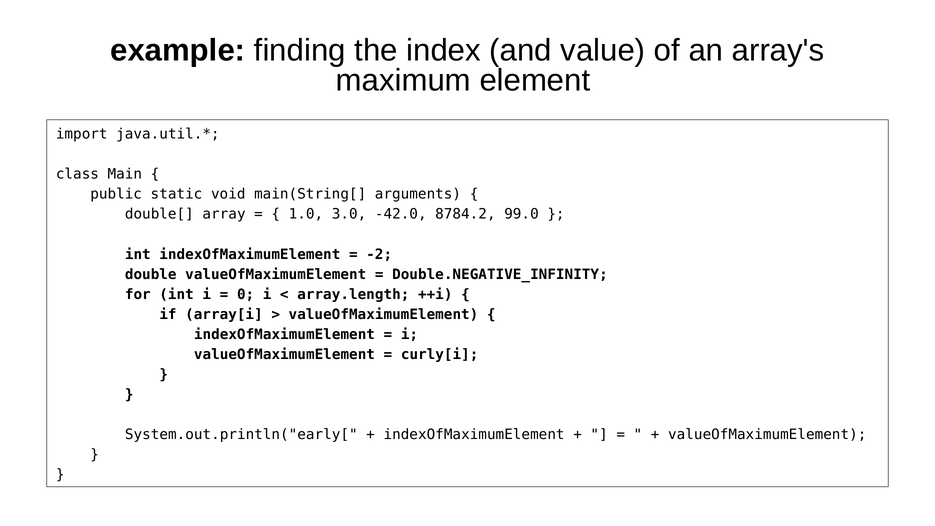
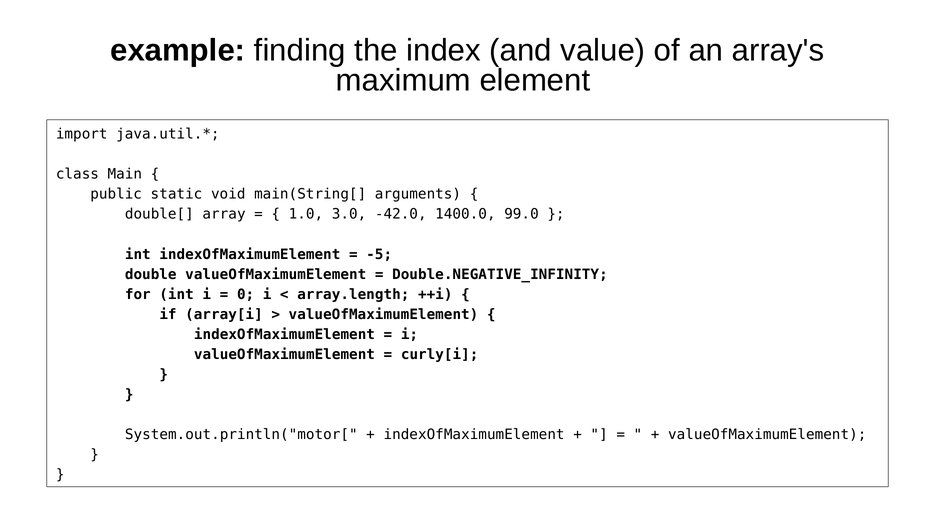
8784.2: 8784.2 -> 1400.0
-2: -2 -> -5
System.out.println("early[: System.out.println("early[ -> System.out.println("motor[
